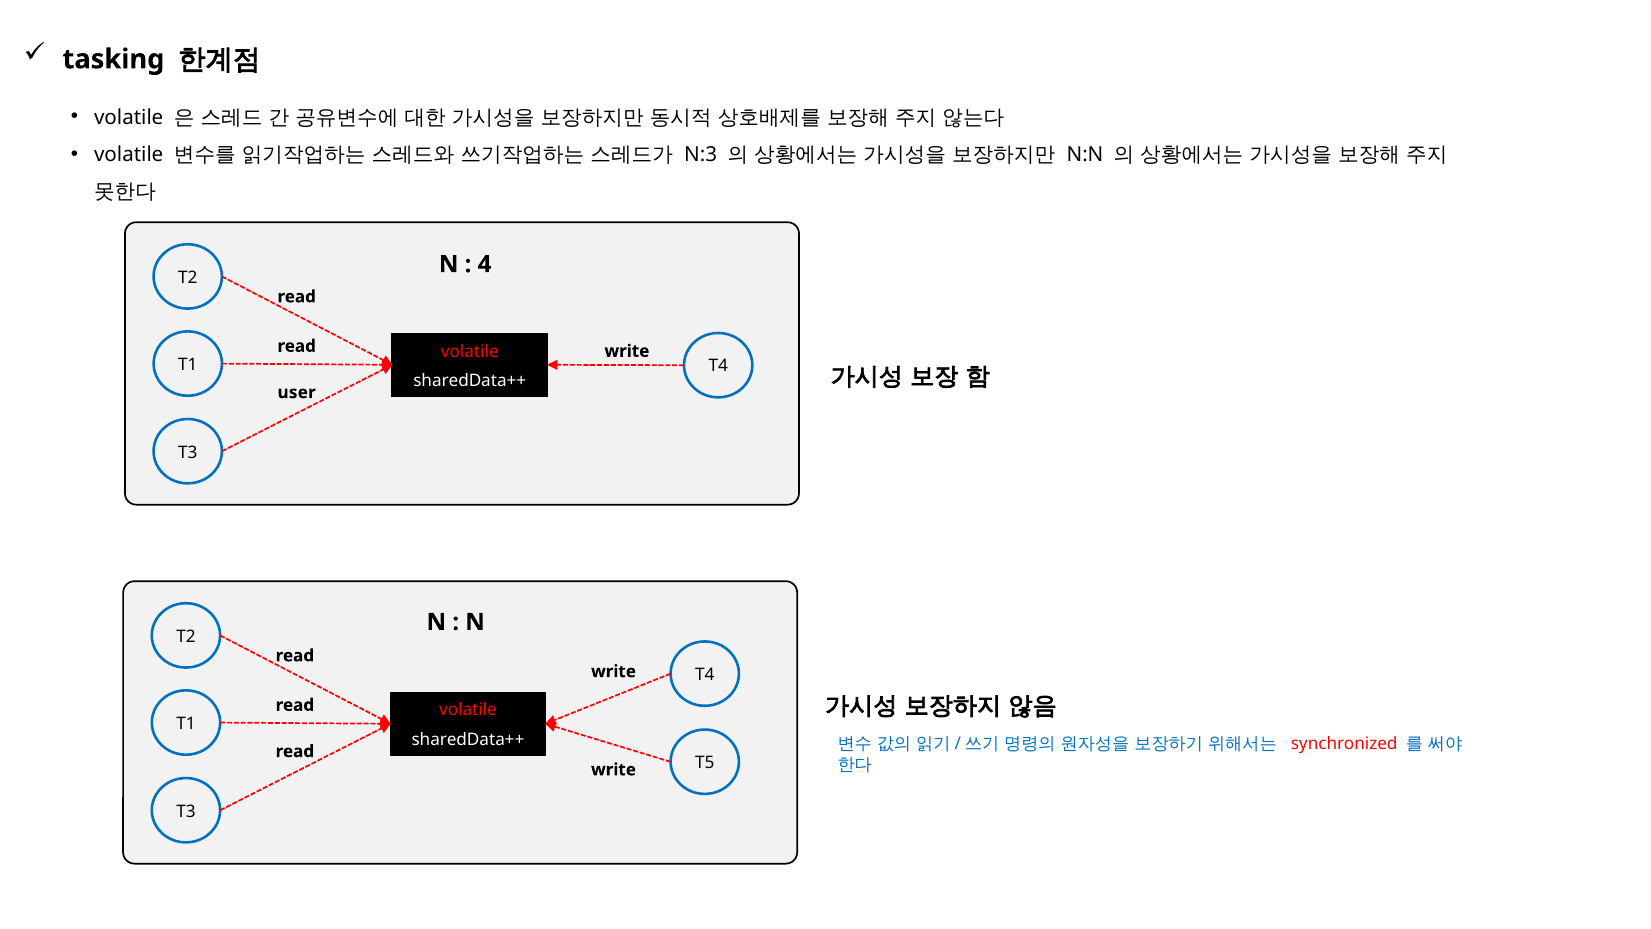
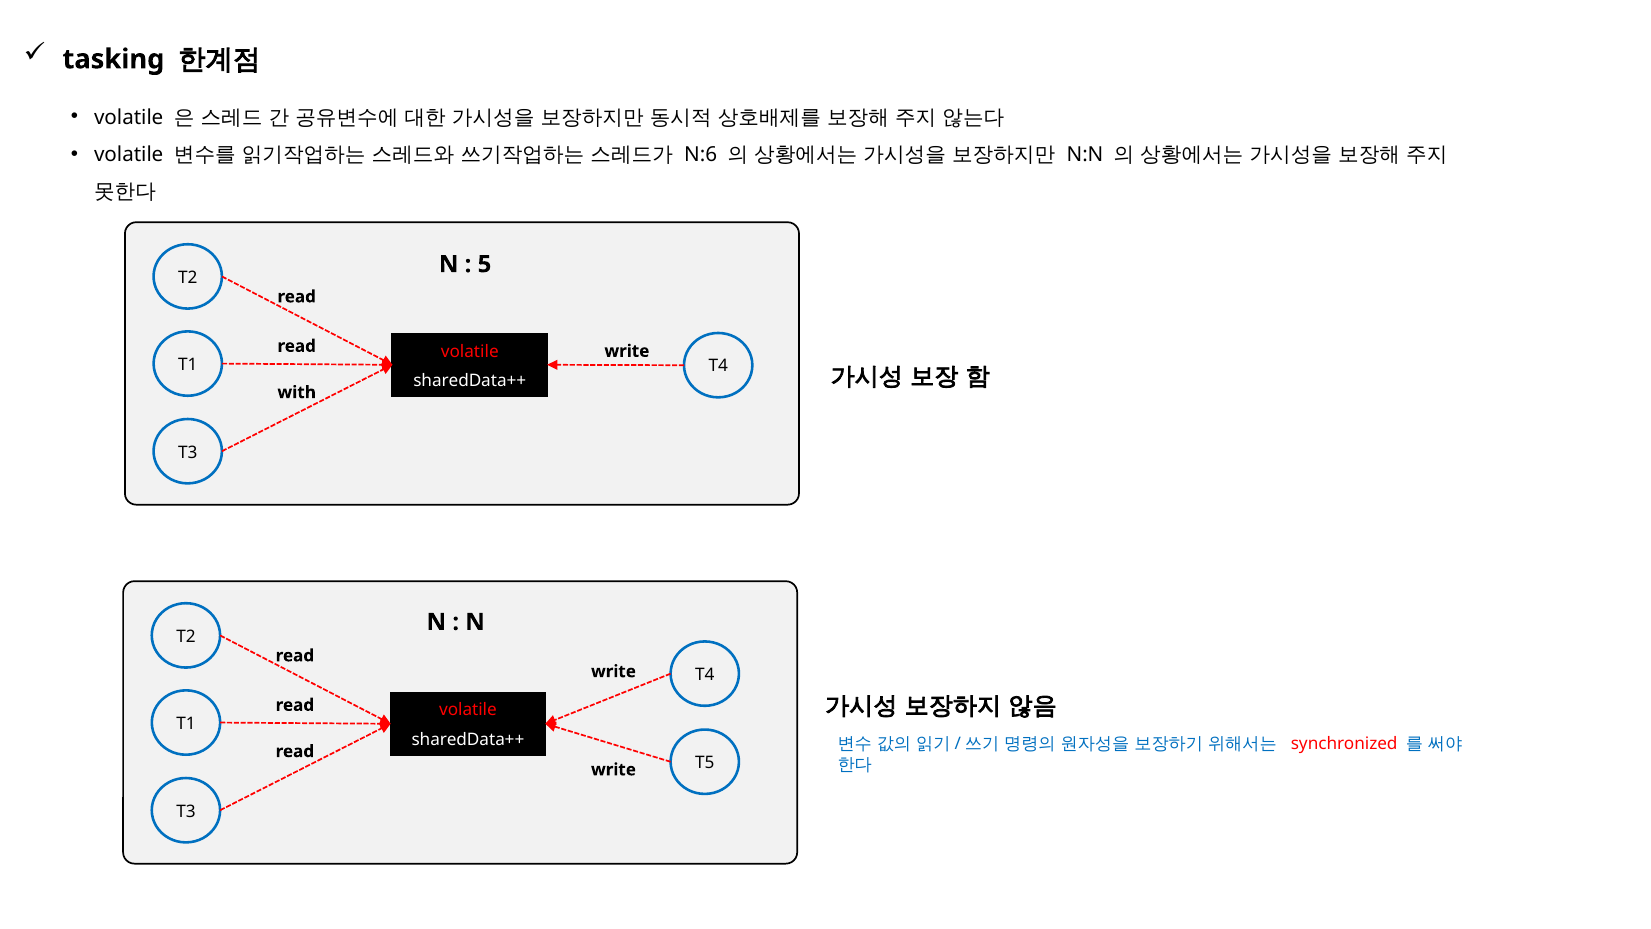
N:3: N:3 -> N:6
4: 4 -> 5
user: user -> with
